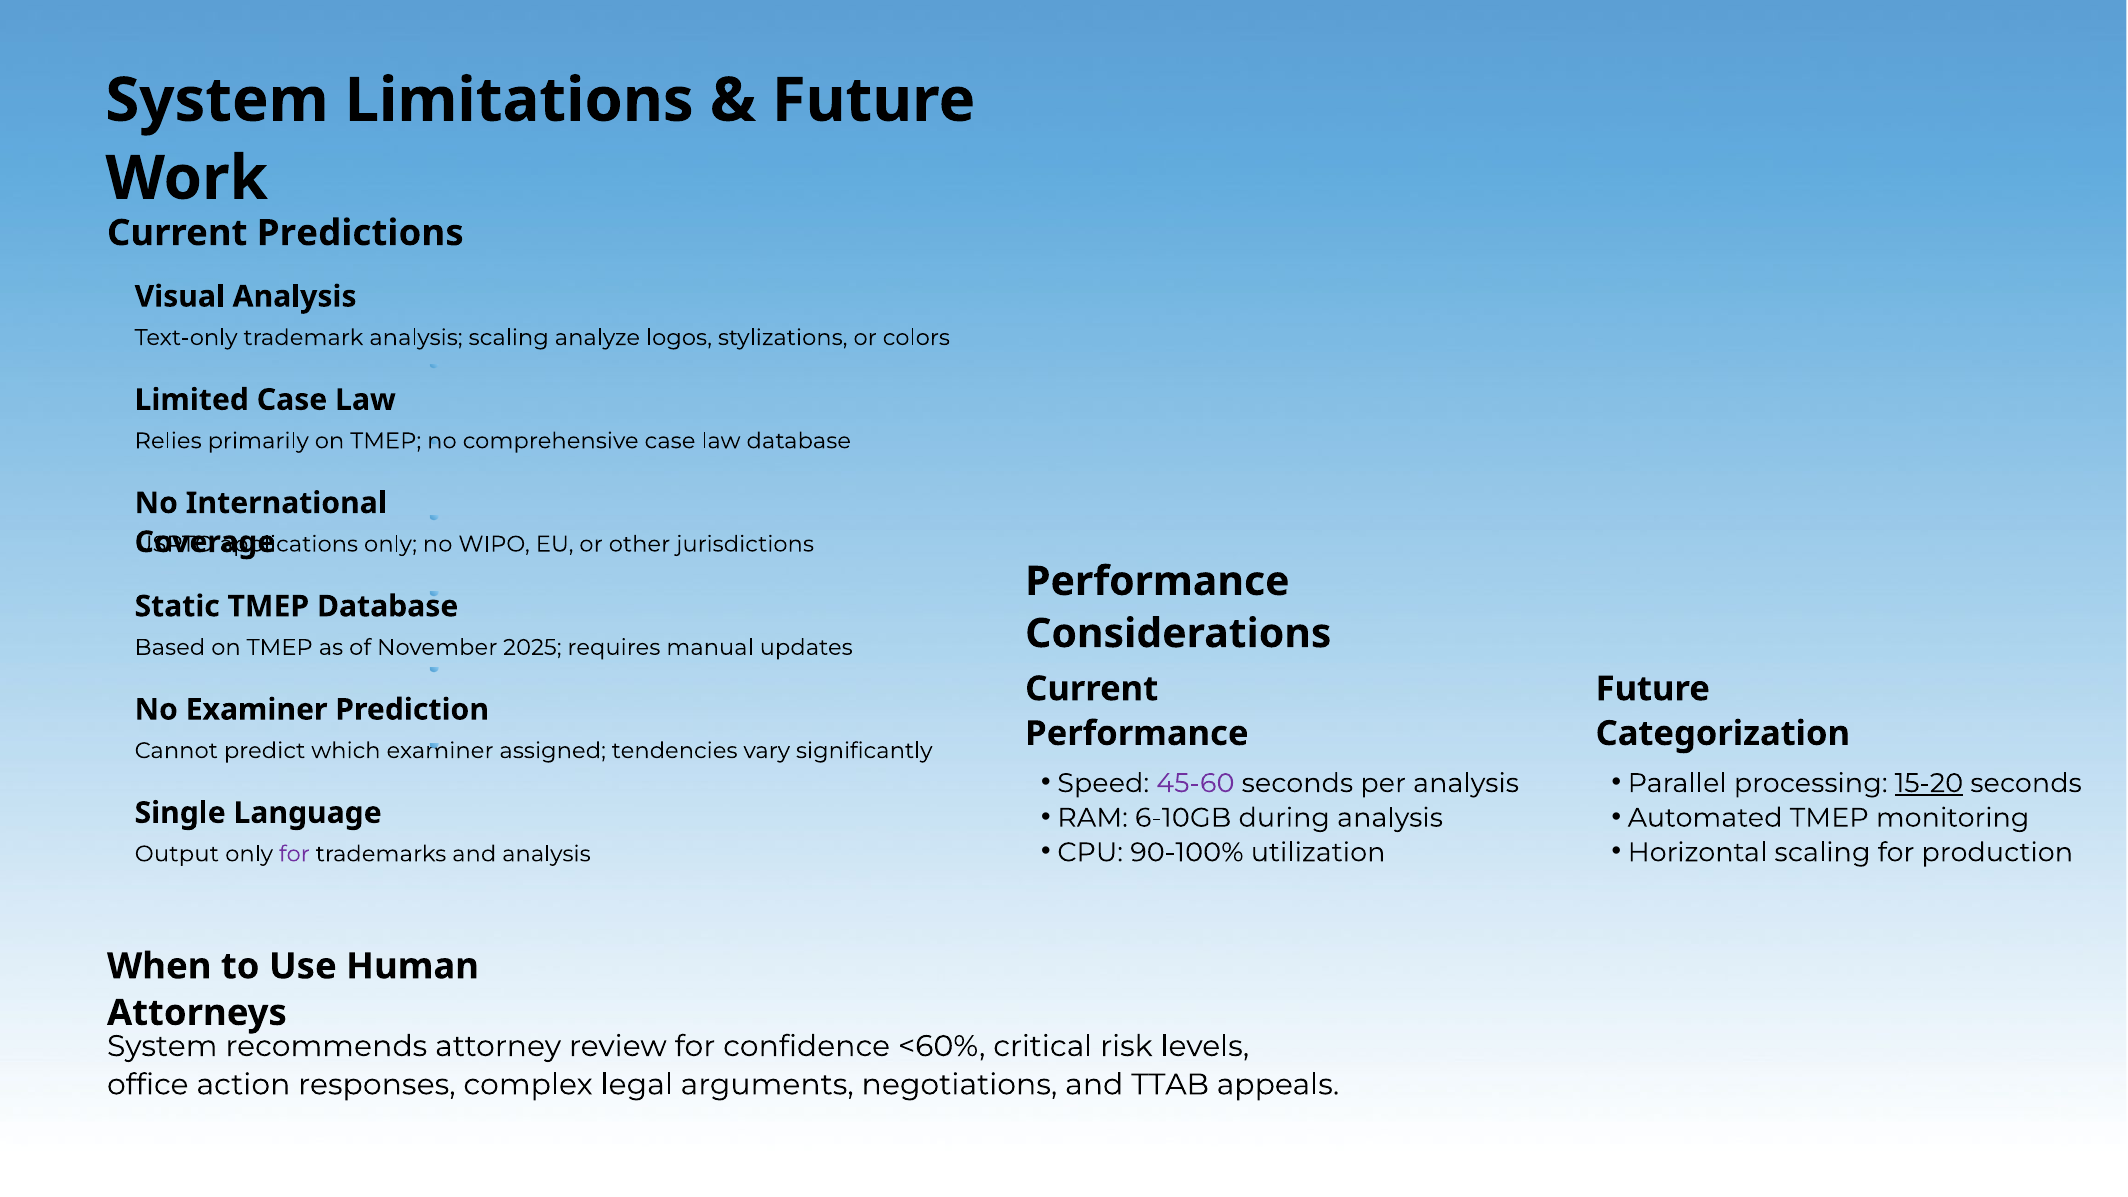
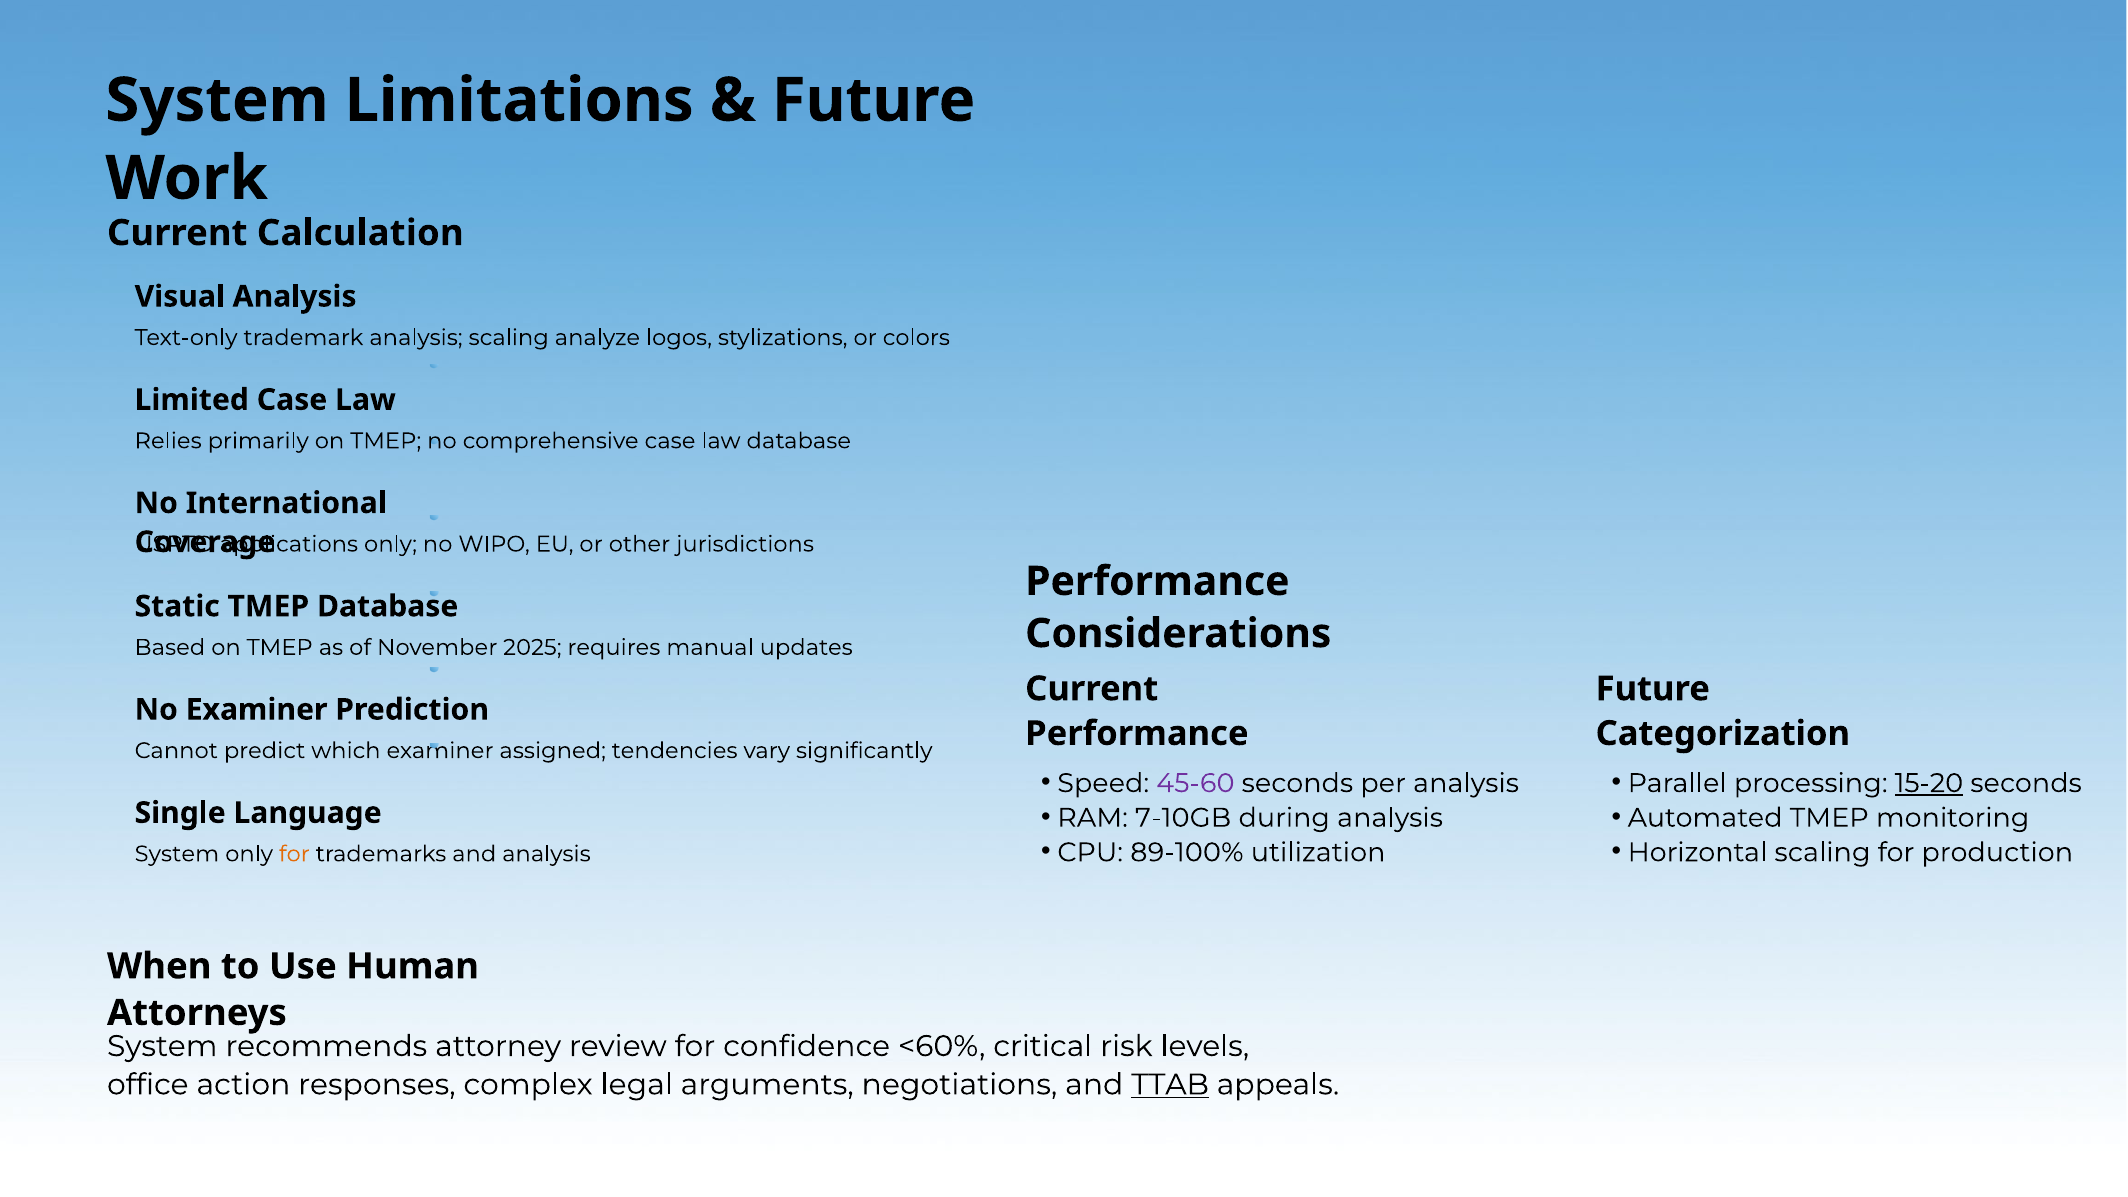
Predictions: Predictions -> Calculation
6-10GB: 6-10GB -> 7-10GB
90-100%: 90-100% -> 89-100%
Output at (177, 854): Output -> System
for at (294, 854) colour: purple -> orange
TTAB underline: none -> present
